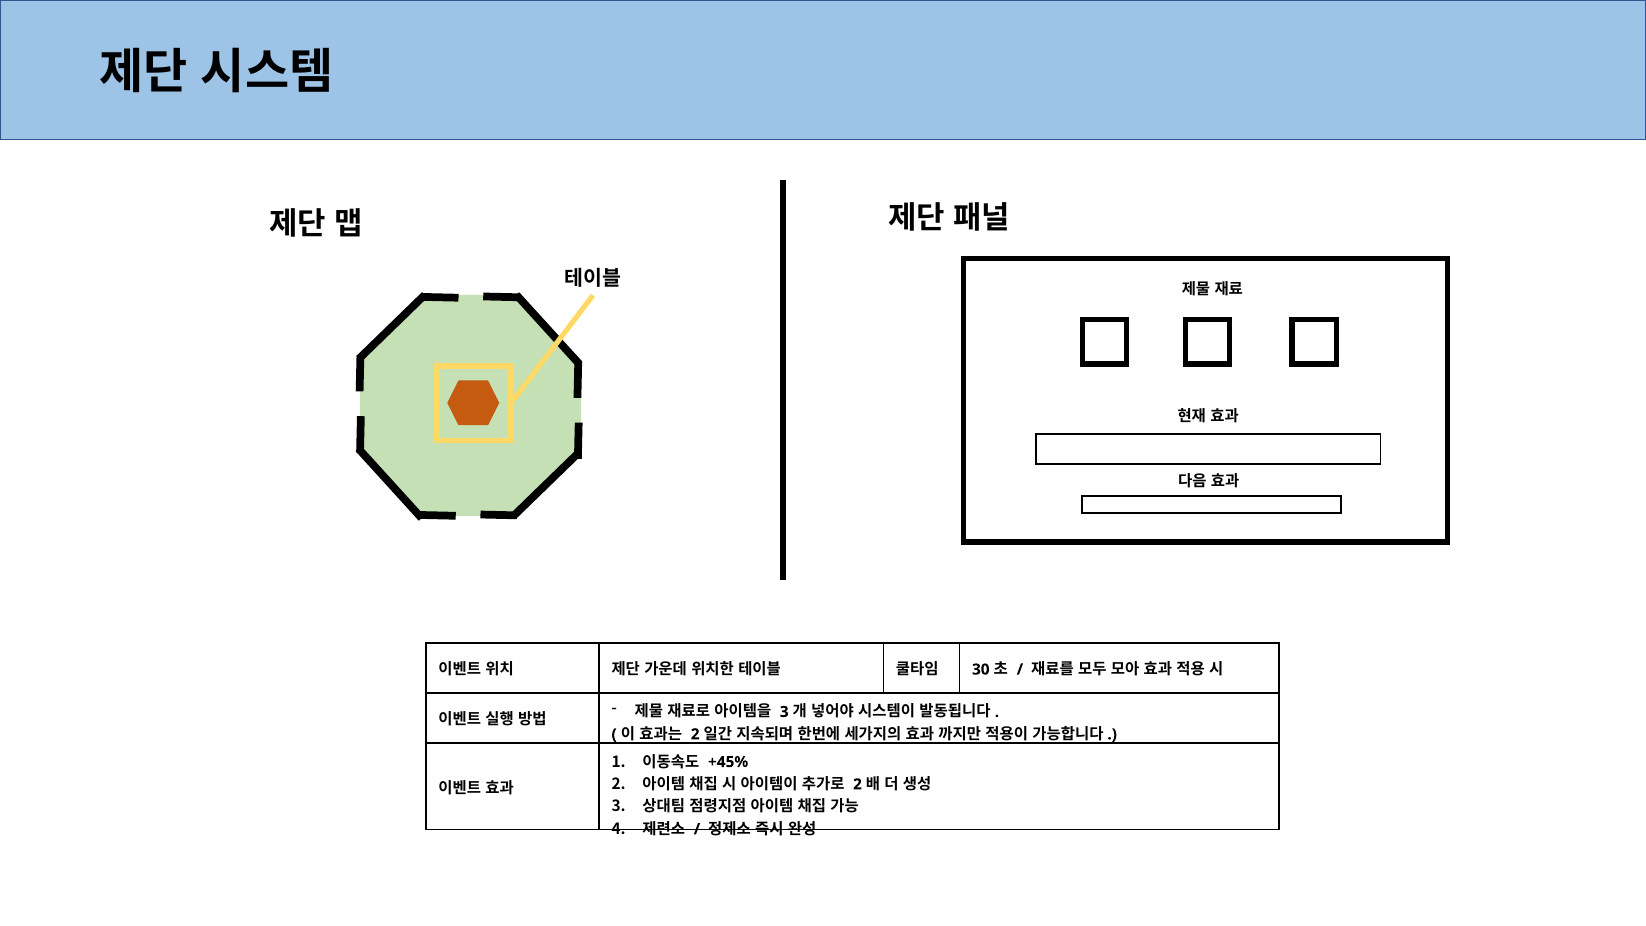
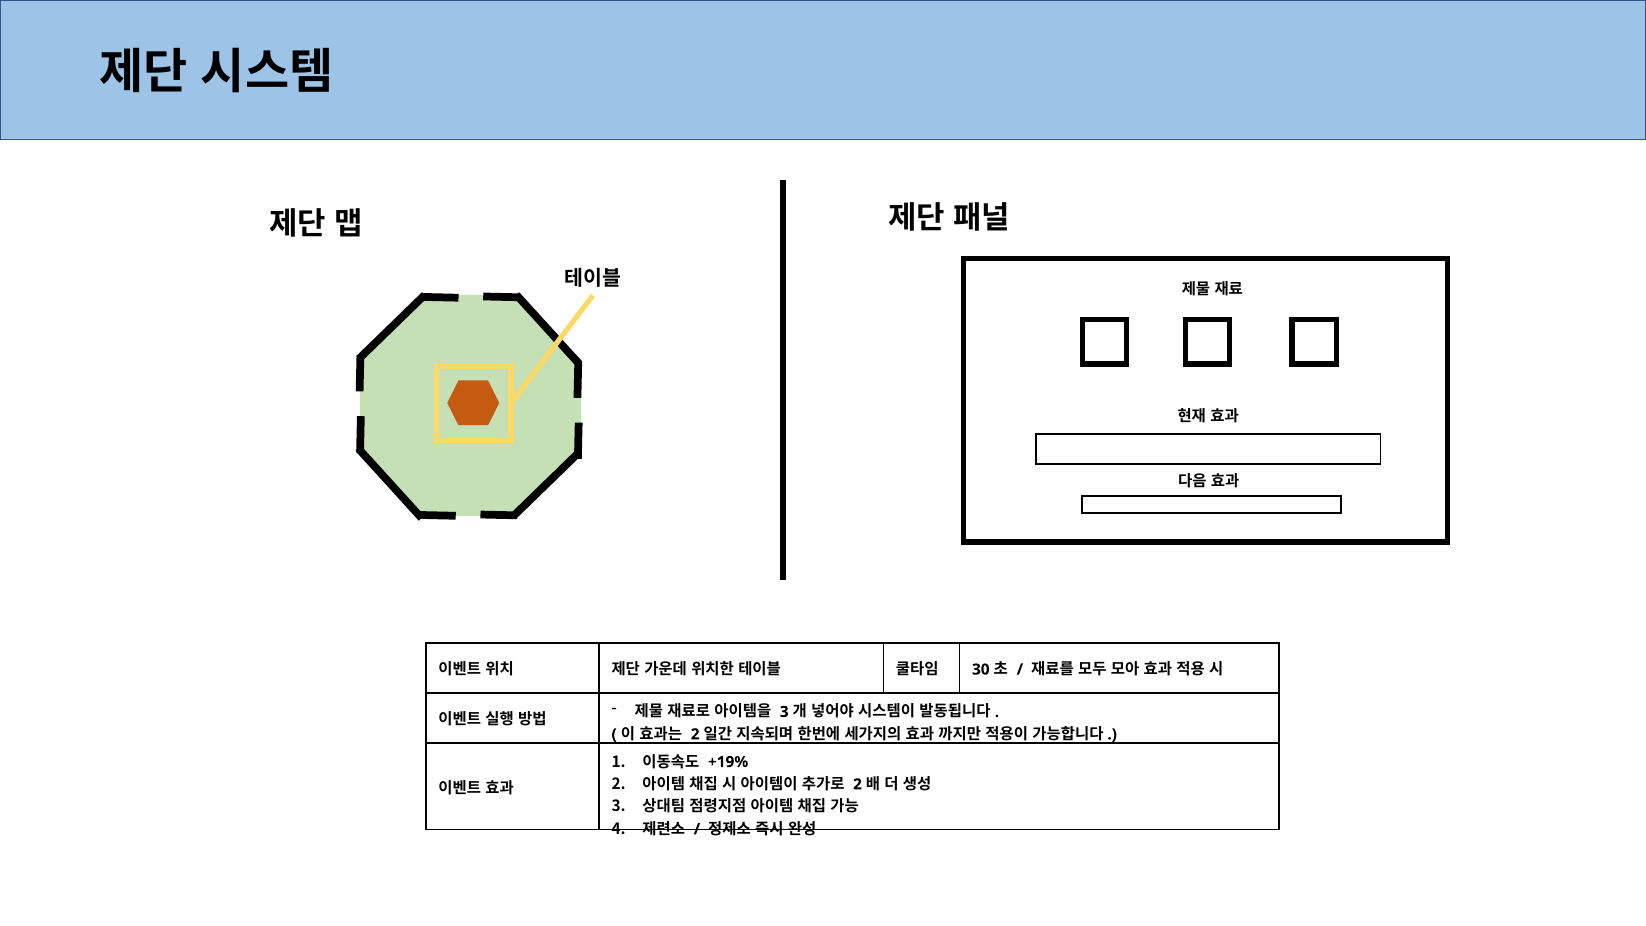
+45%: +45% -> +19%
